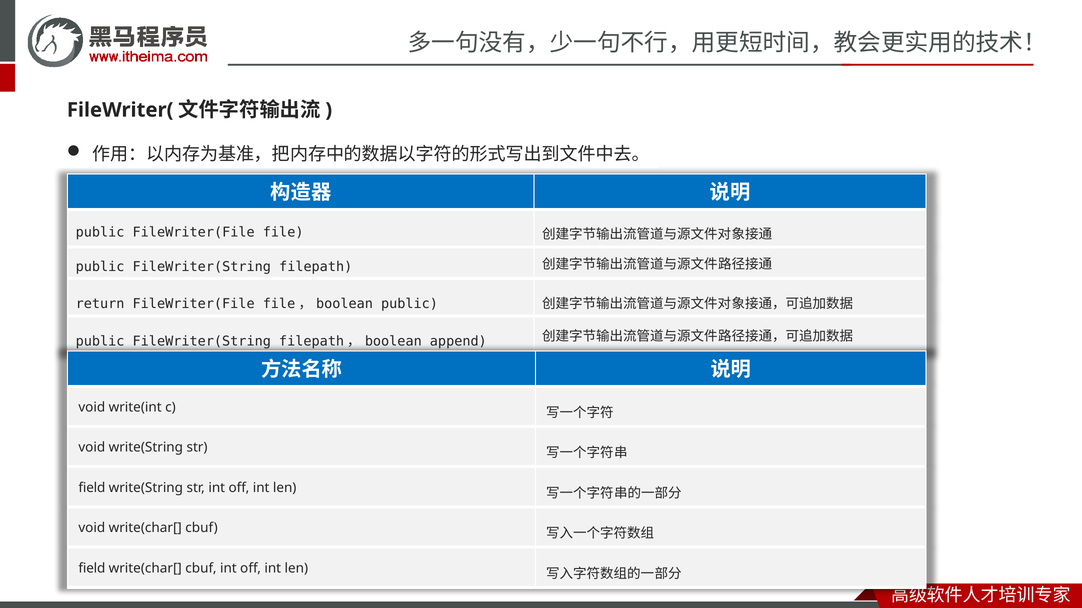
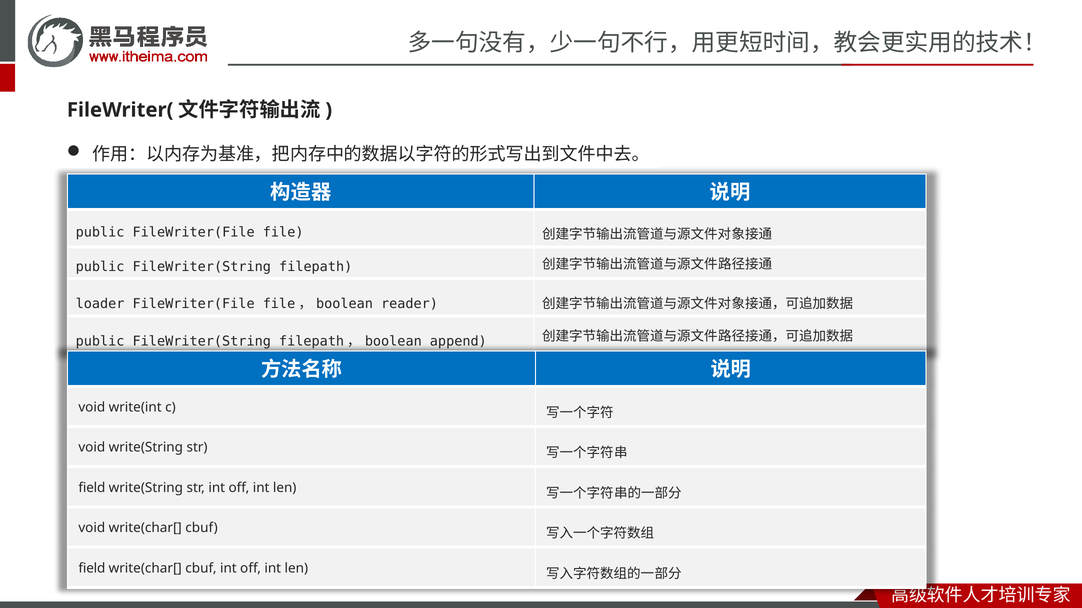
return: return -> loader
public at (409, 304): public -> reader
